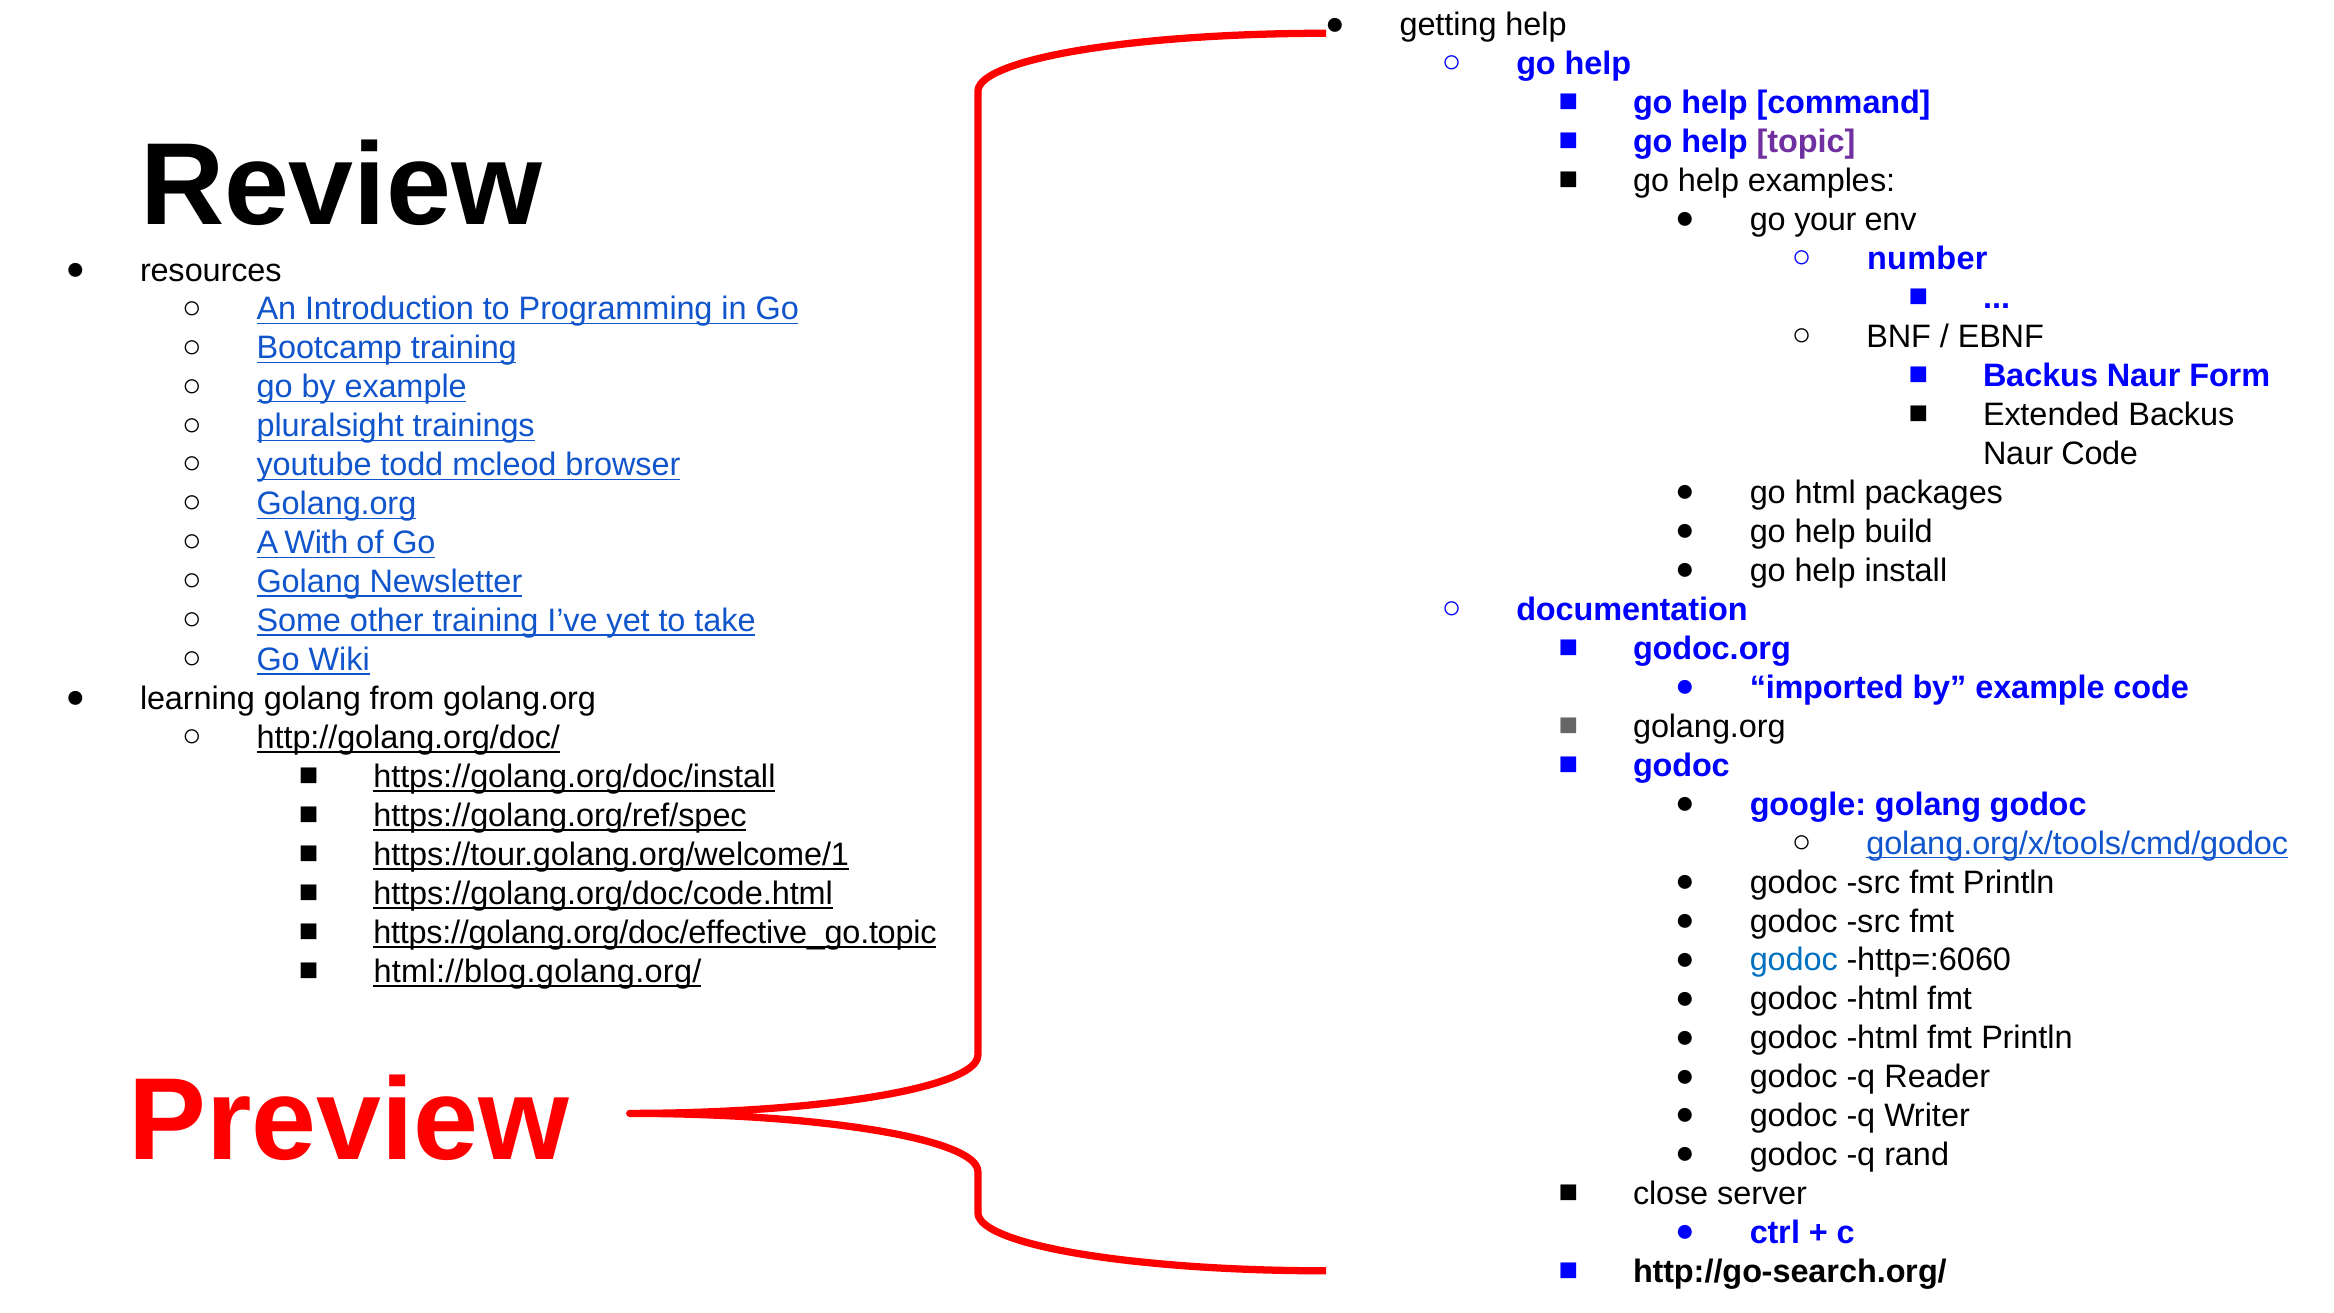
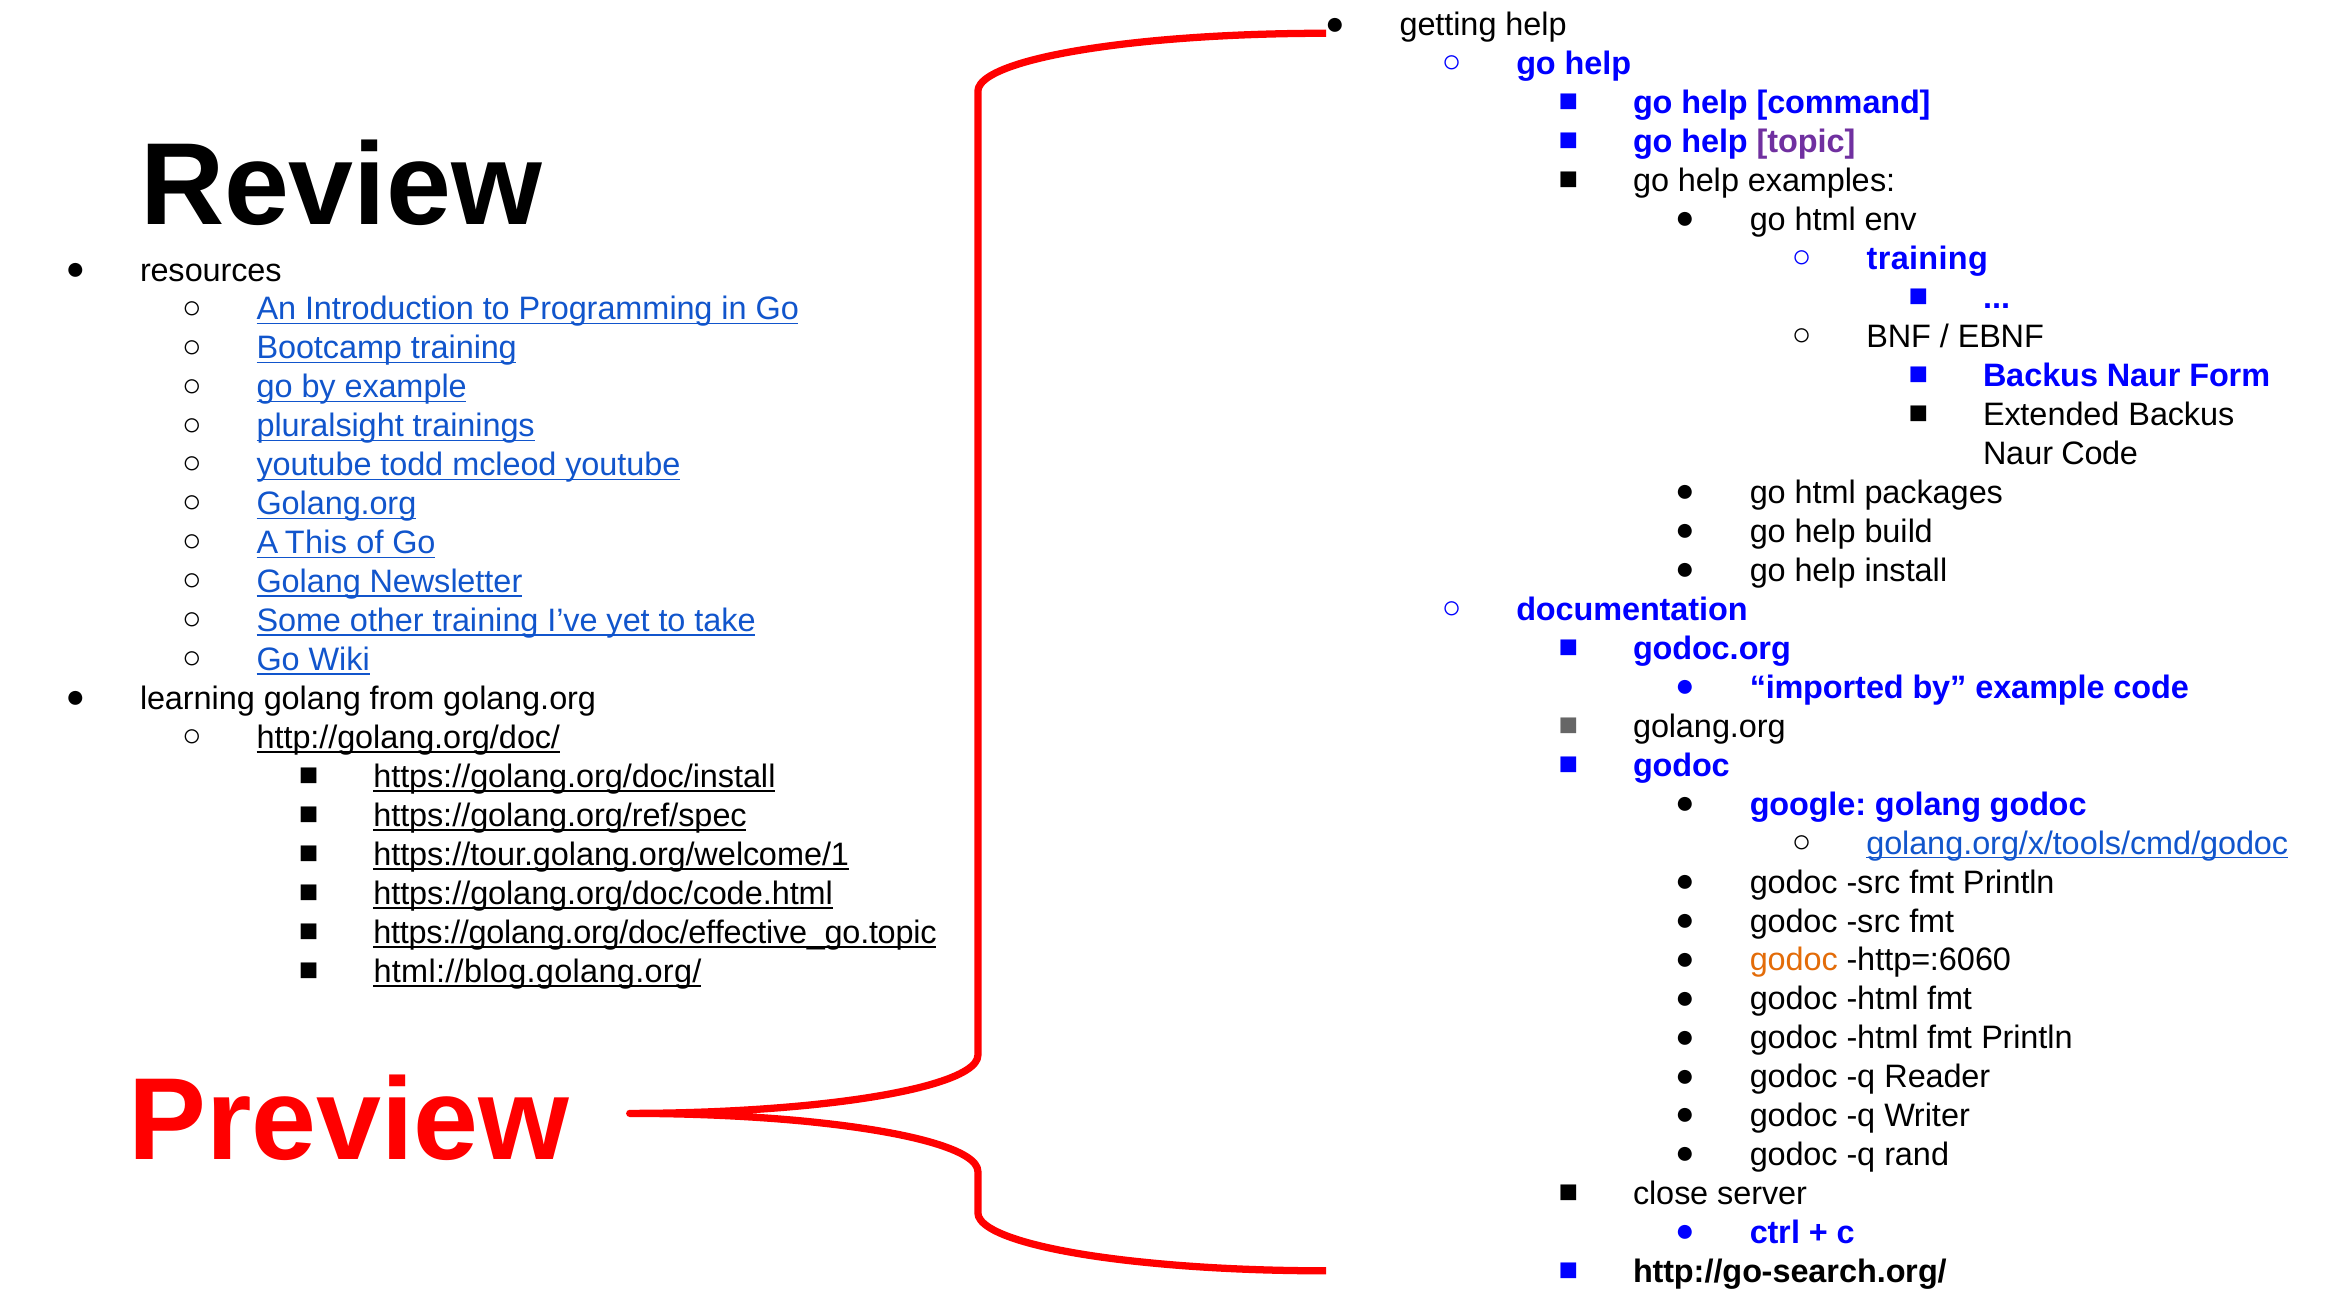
your at (1825, 220): your -> html
number at (1927, 259): number -> training
mcleod browser: browser -> youtube
With: With -> This
godoc at (1794, 960) colour: blue -> orange
